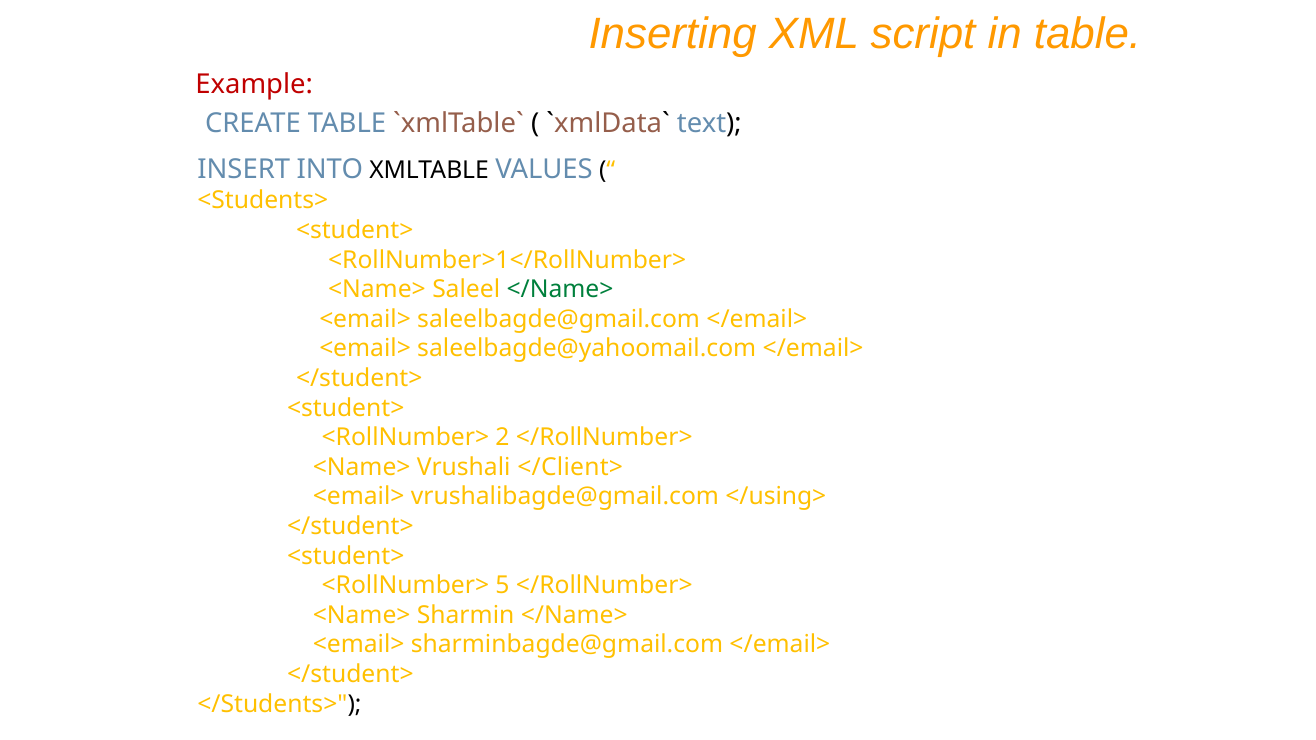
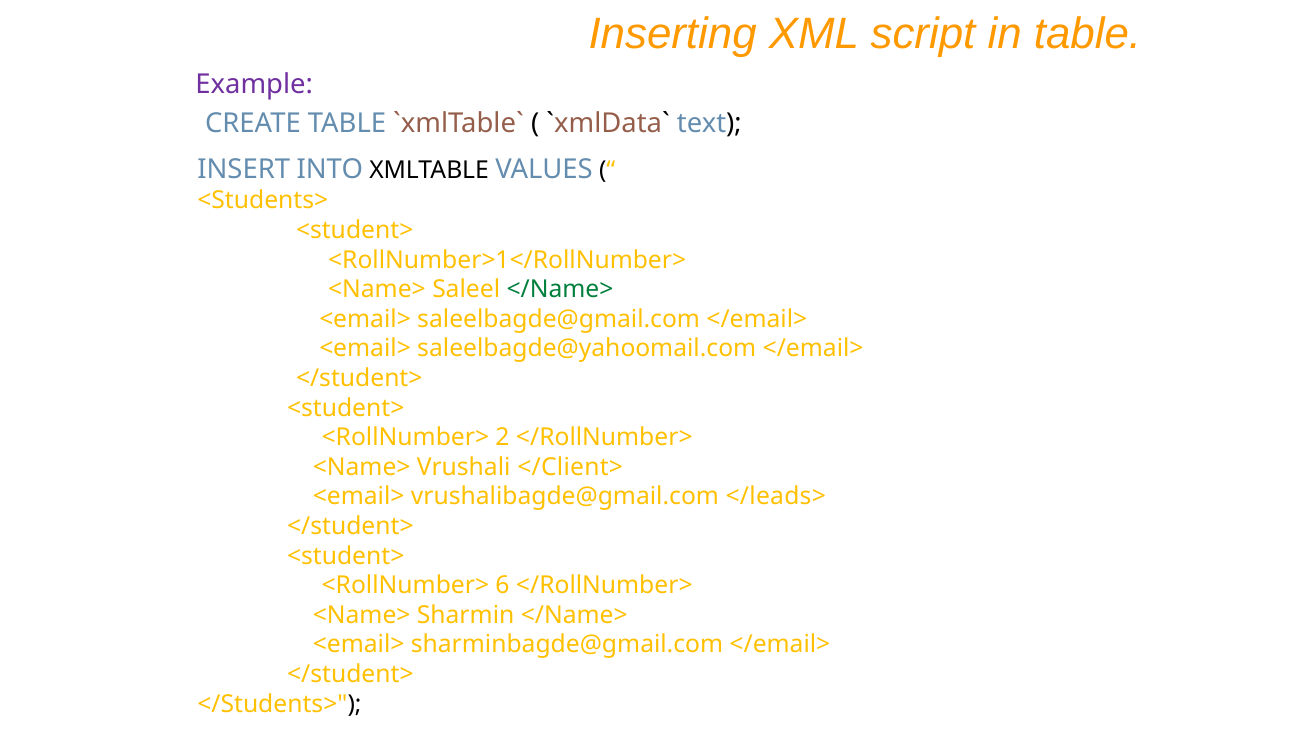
Example colour: red -> purple
</using>: </using> -> </leads>
5: 5 -> 6
